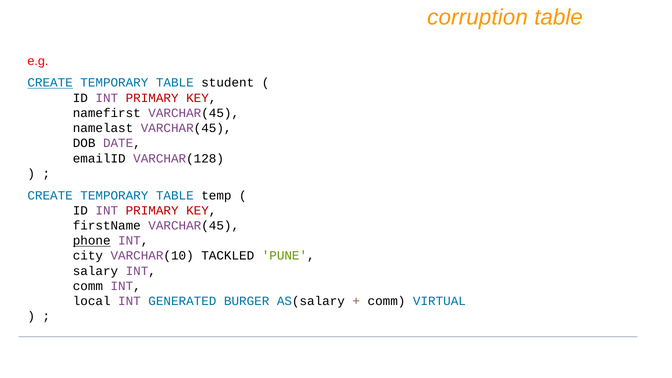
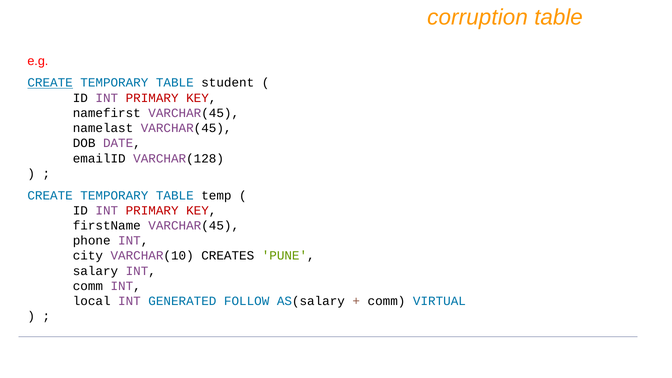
phone underline: present -> none
TACKLED: TACKLED -> CREATES
BURGER: BURGER -> FOLLOW
